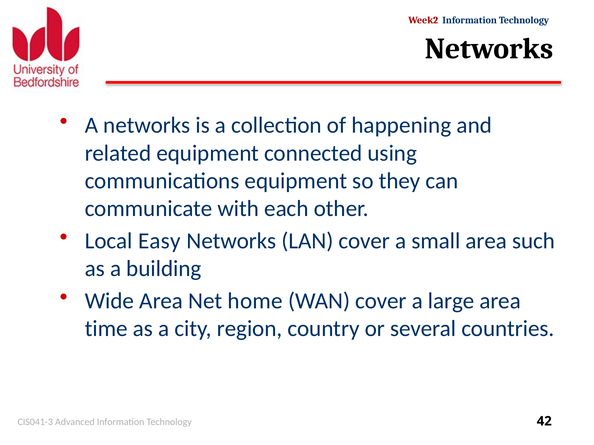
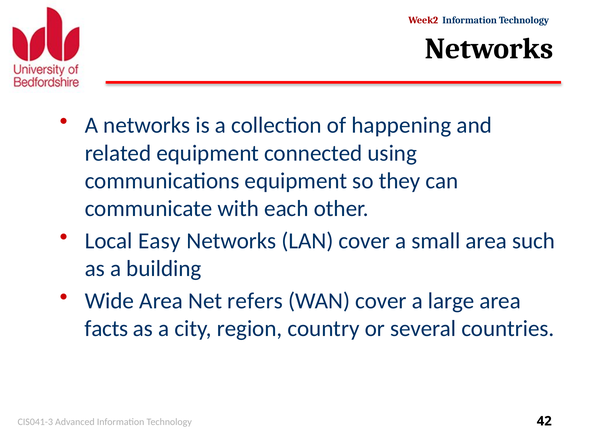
home: home -> refers
time: time -> facts
